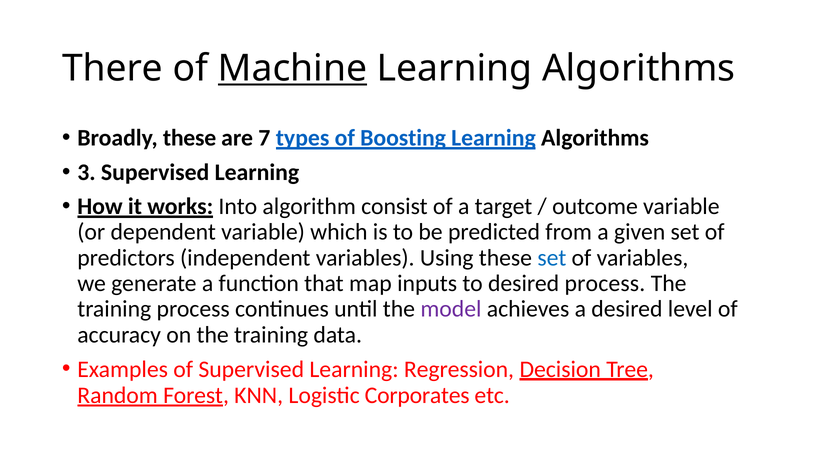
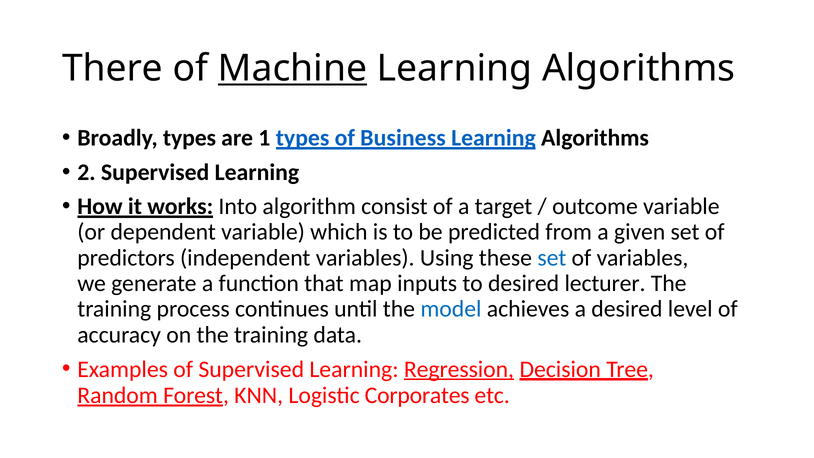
Broadly these: these -> types
7: 7 -> 1
Boosting: Boosting -> Business
3: 3 -> 2
desired process: process -> lecturer
model colour: purple -> blue
Regression underline: none -> present
